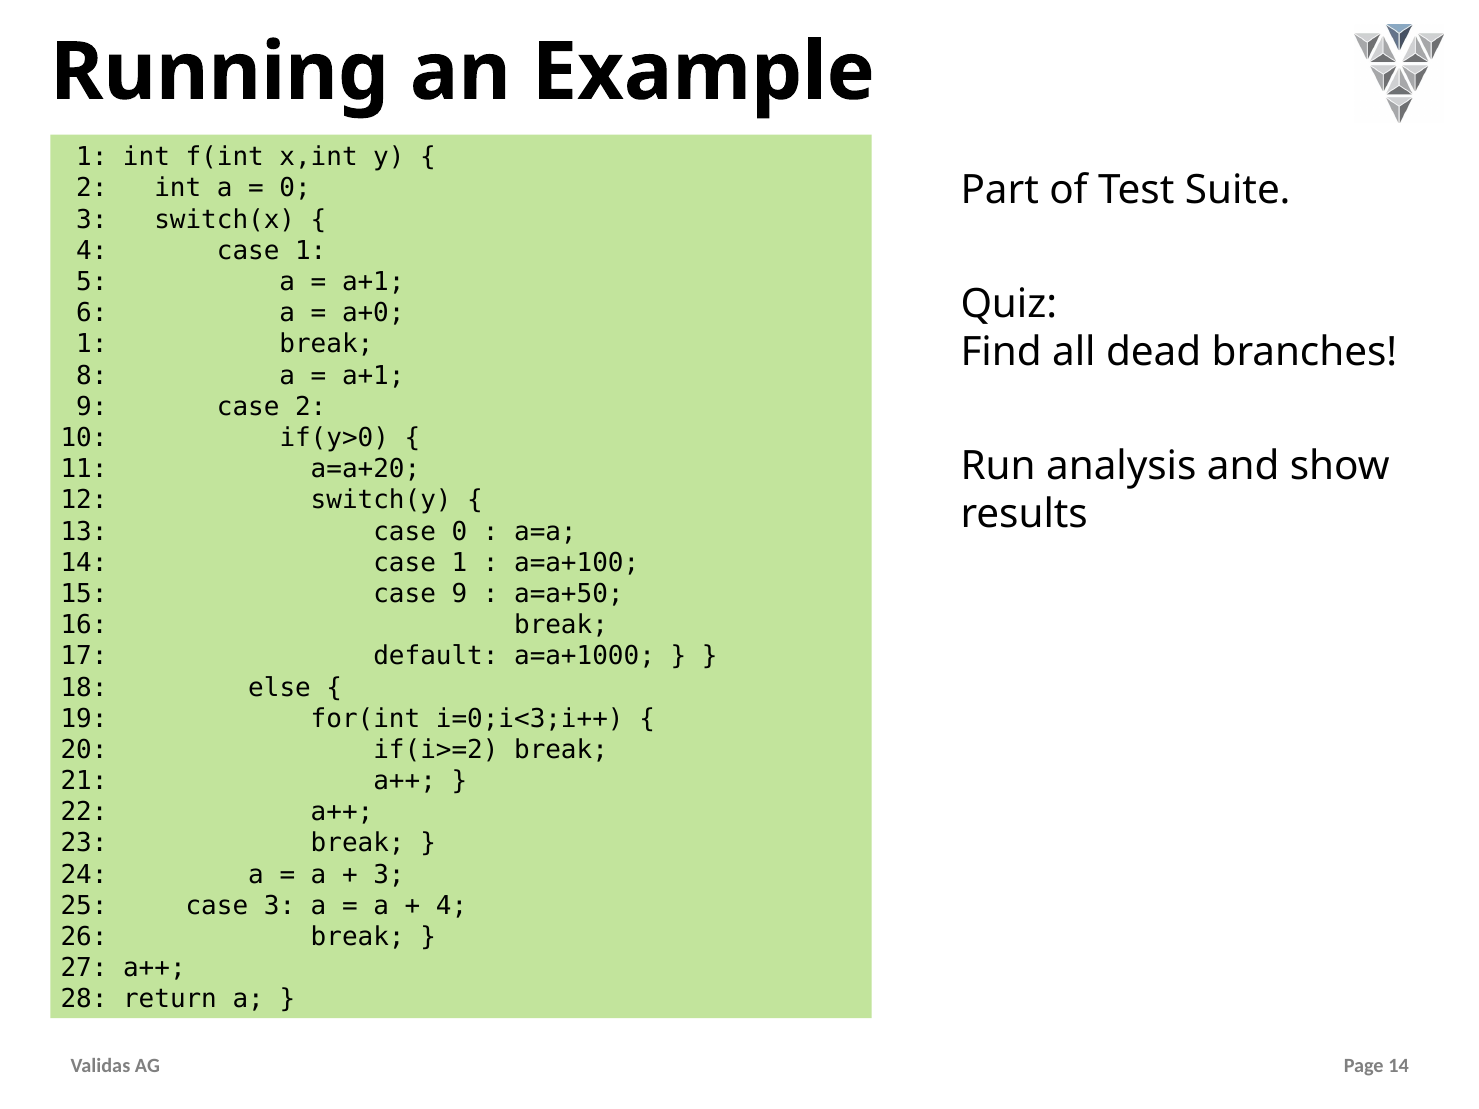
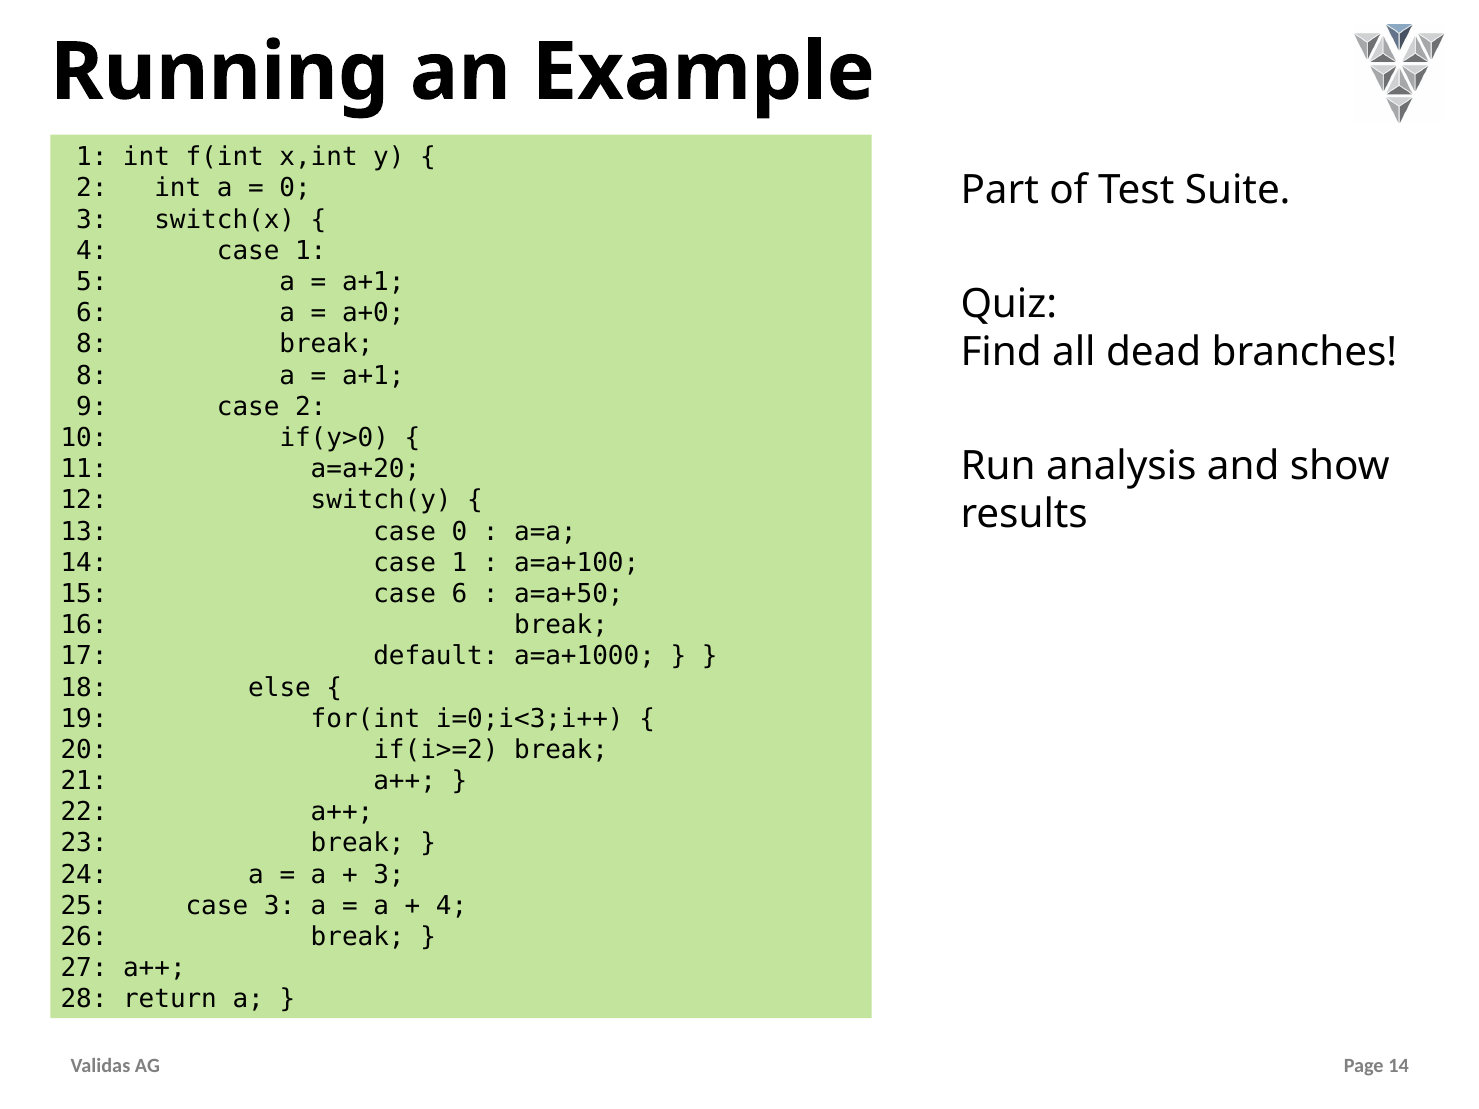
1 at (92, 344): 1 -> 8
case 9: 9 -> 6
